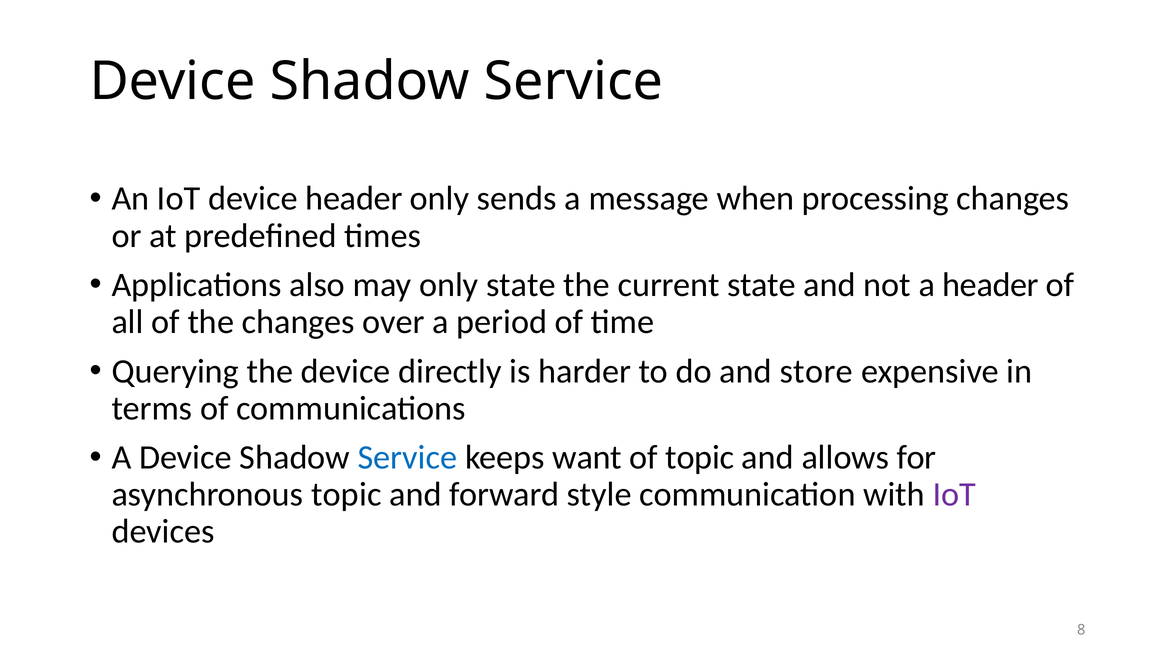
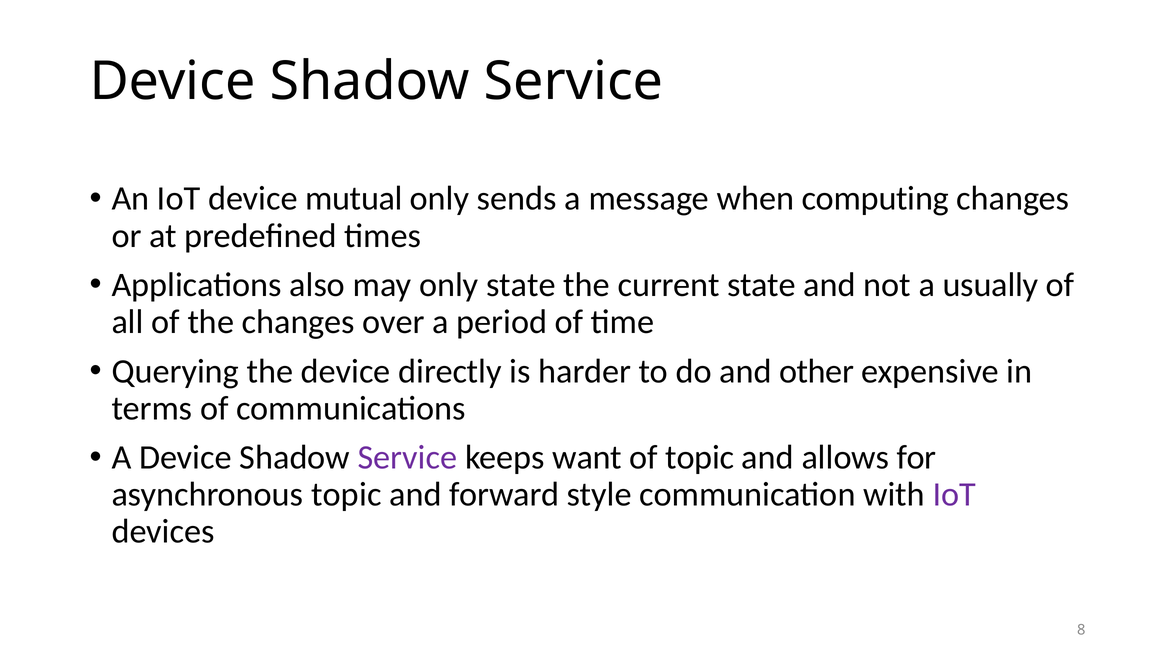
device header: header -> mutual
processing: processing -> computing
a header: header -> usually
store: store -> other
Service at (407, 458) colour: blue -> purple
